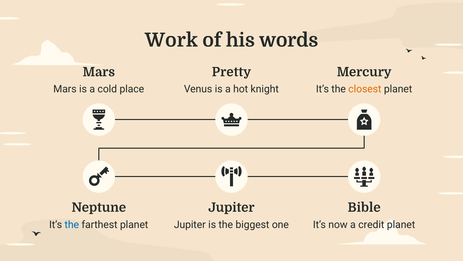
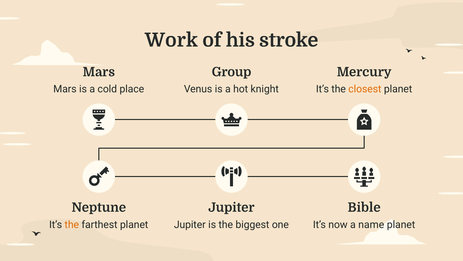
words: words -> stroke
Pretty: Pretty -> Group
the at (72, 224) colour: blue -> orange
credit: credit -> name
